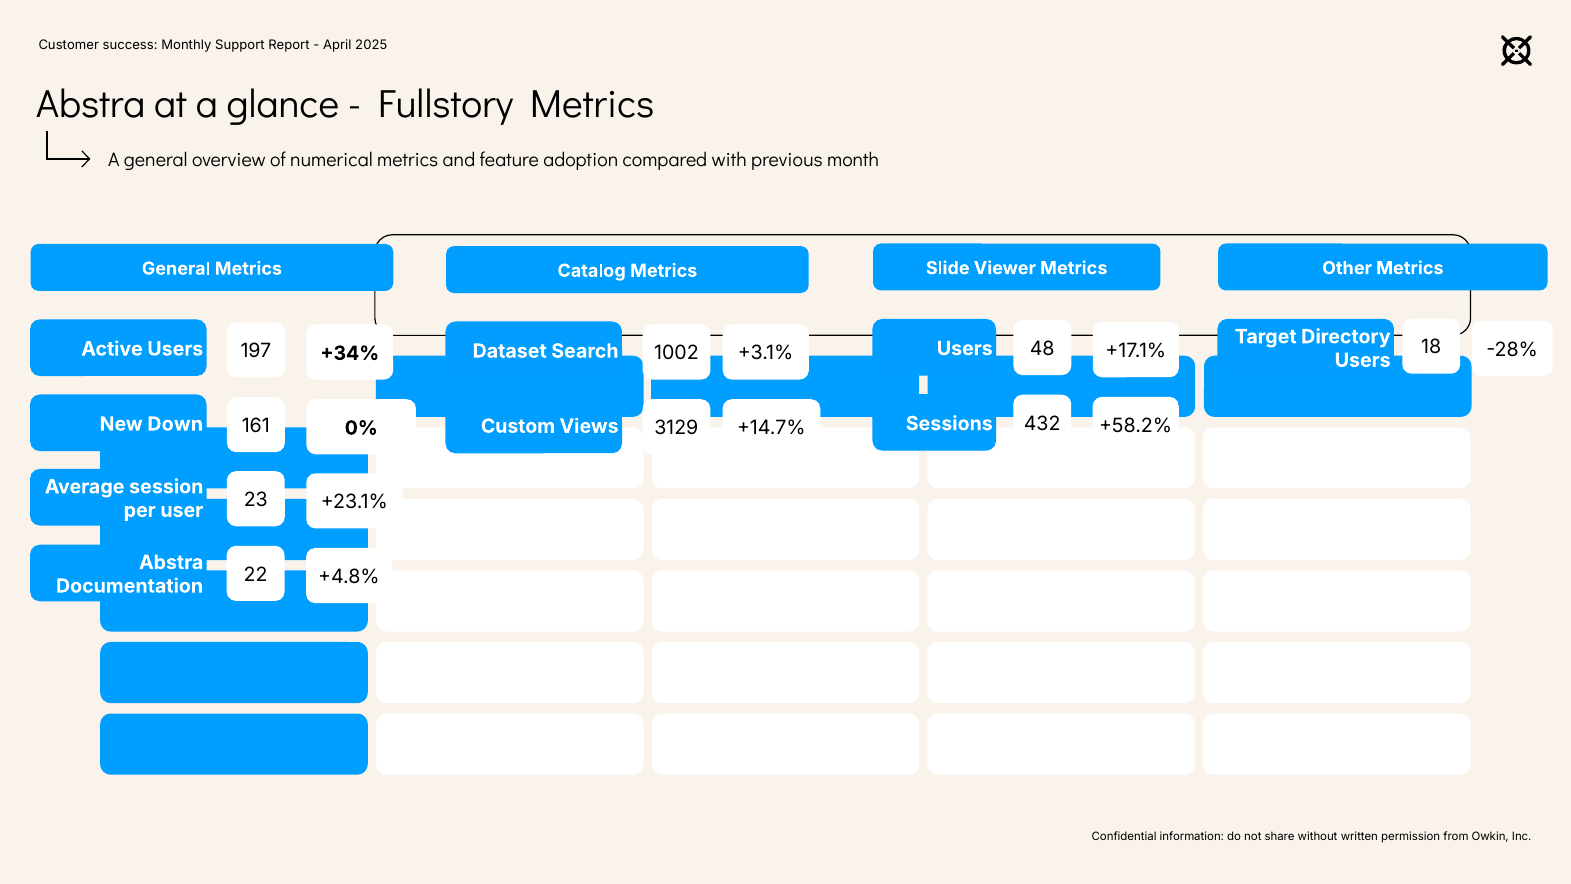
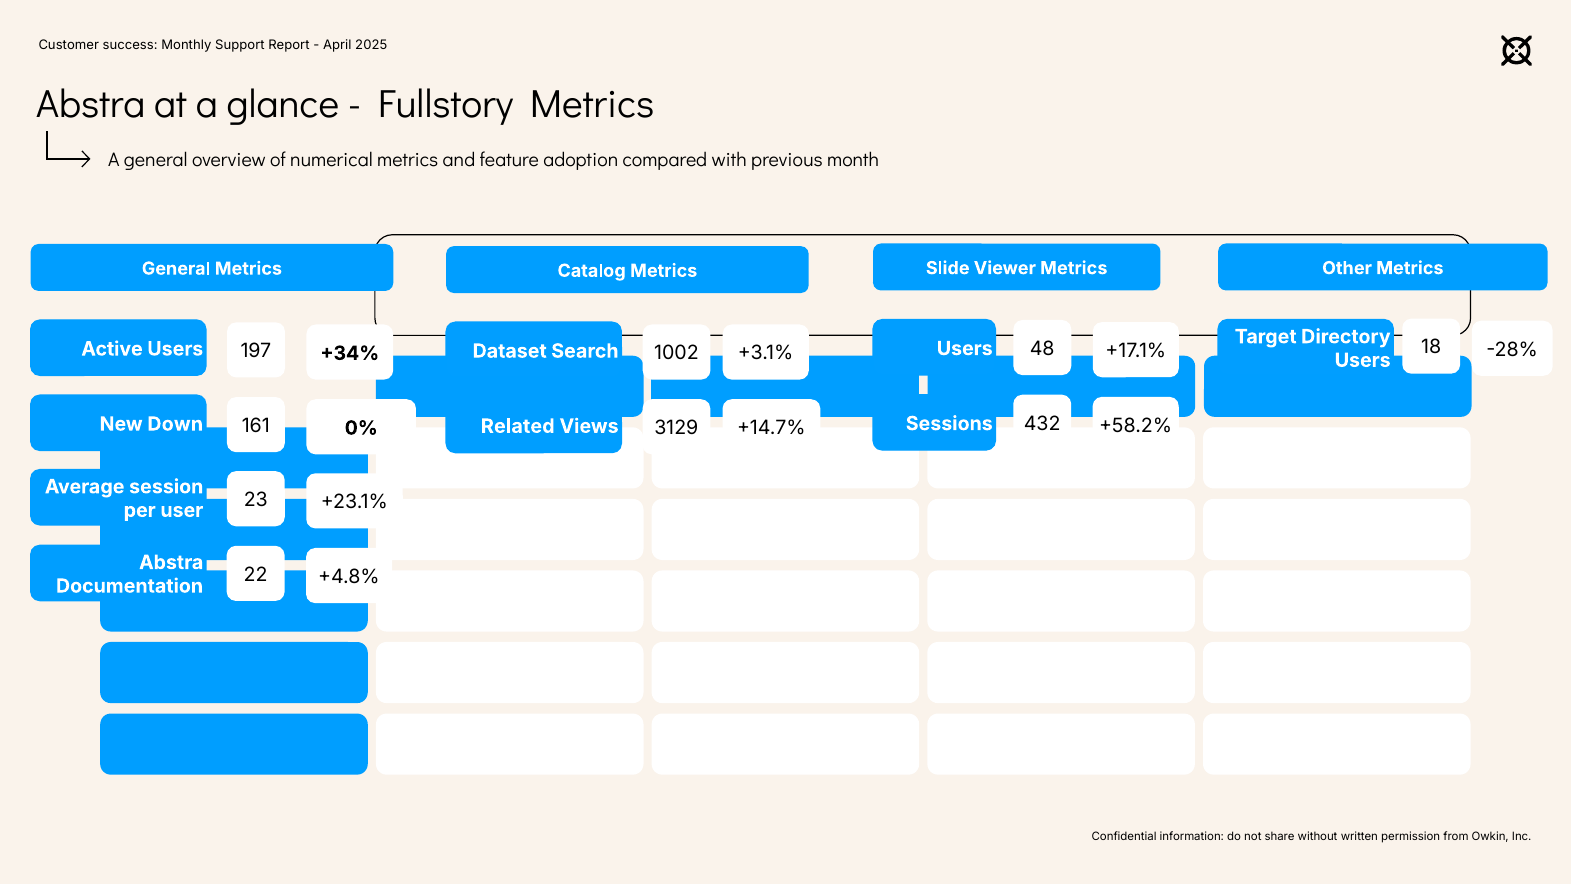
Custom: Custom -> Related
